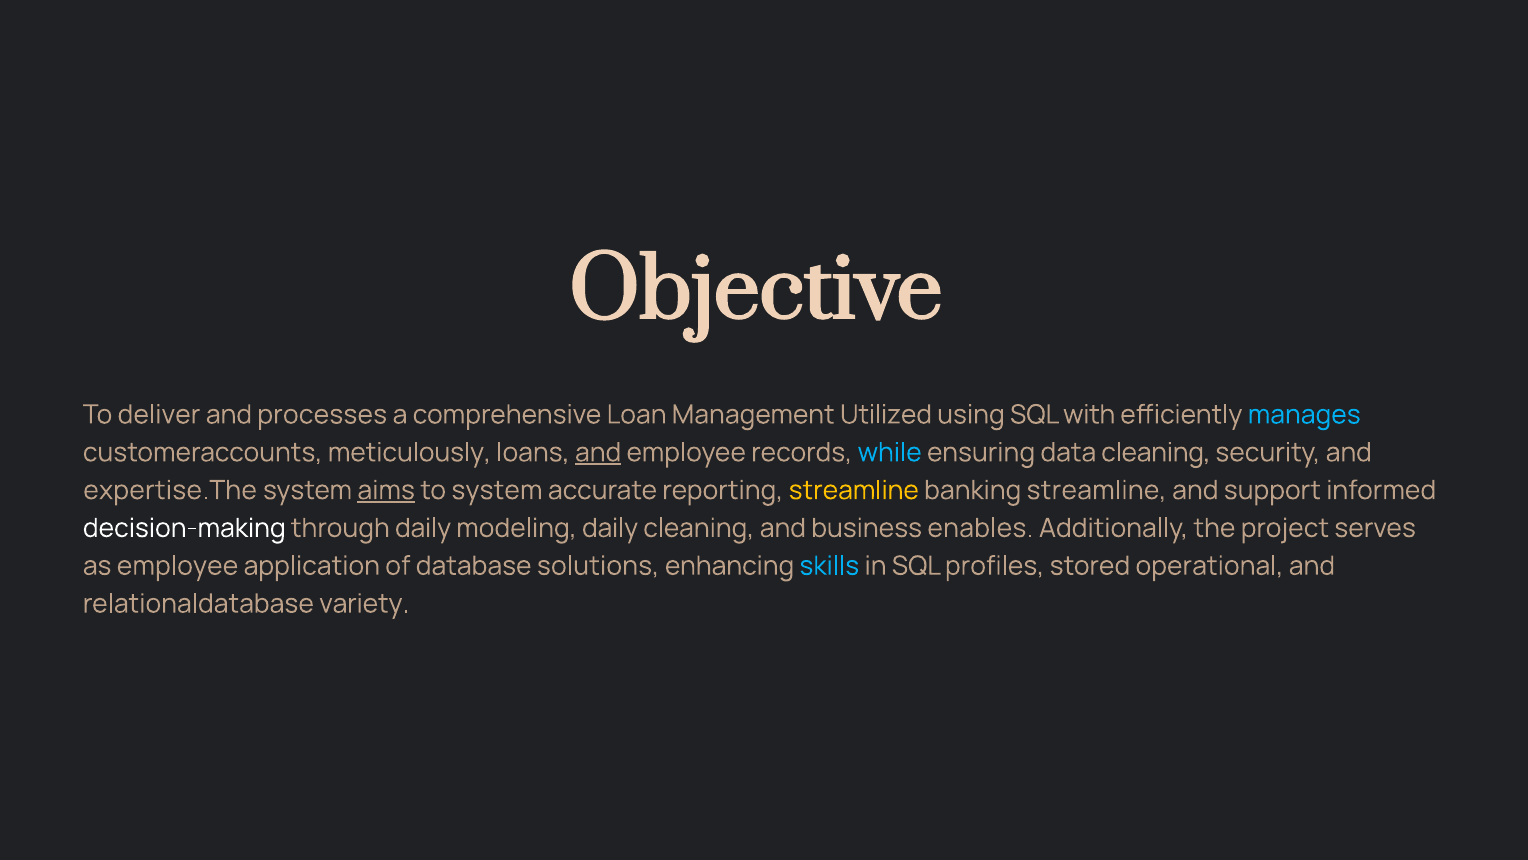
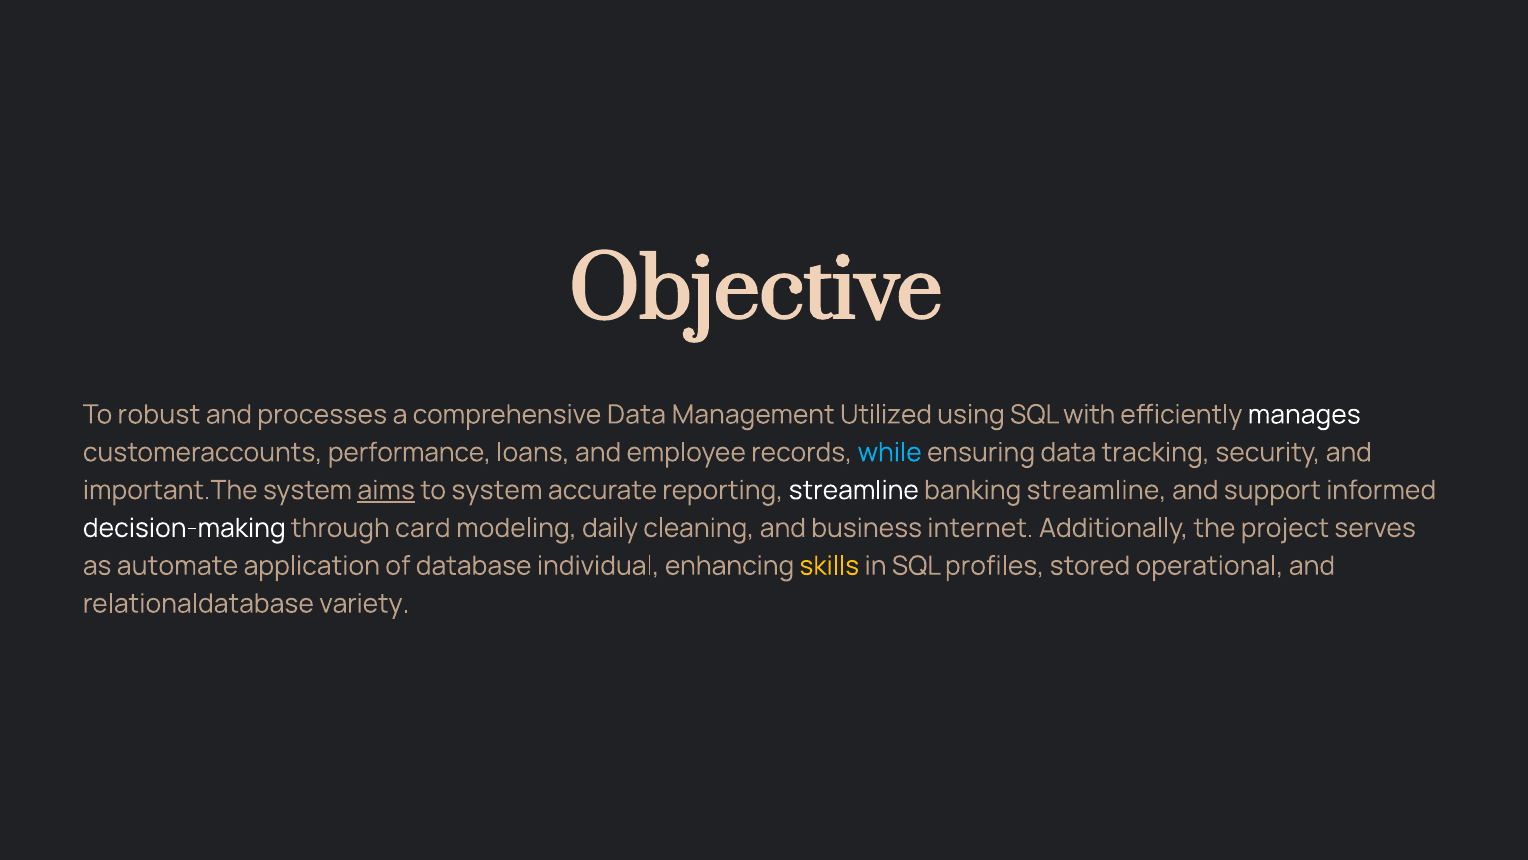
deliver: deliver -> robust
comprehensive Loan: Loan -> Data
manages colour: light blue -> white
meticulously: meticulously -> performance
and at (598, 452) underline: present -> none
data cleaning: cleaning -> tracking
expertise.The: expertise.The -> important.The
streamline at (854, 490) colour: yellow -> white
through daily: daily -> card
enables: enables -> internet
as employee: employee -> automate
solutions: solutions -> individual
skills colour: light blue -> yellow
